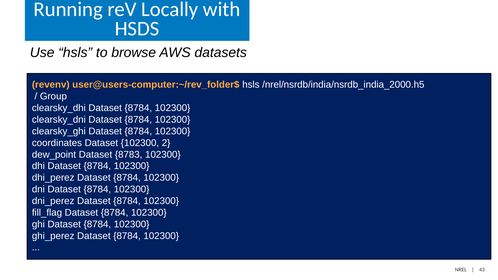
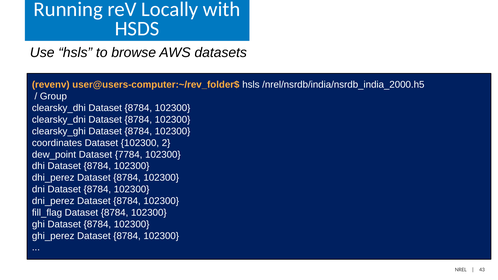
8783: 8783 -> 7784
